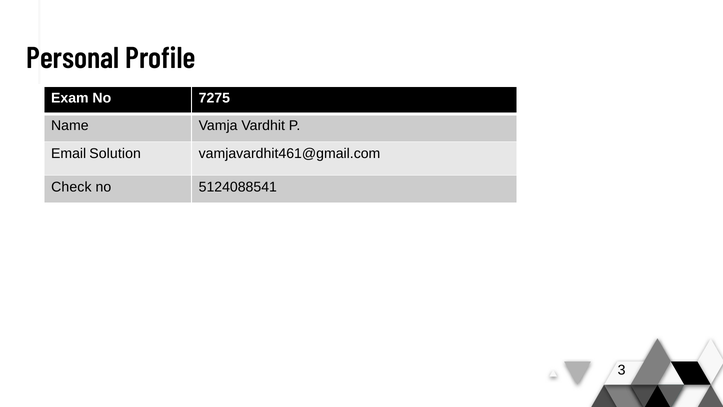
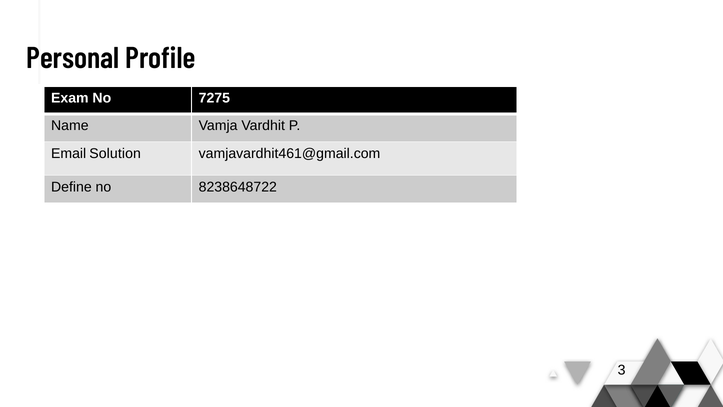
Check: Check -> Define
5124088541: 5124088541 -> 8238648722
